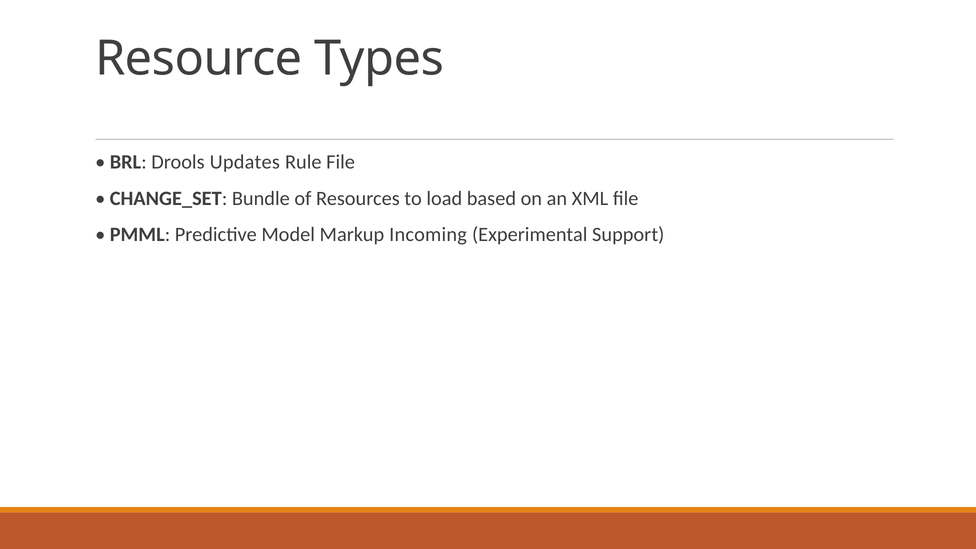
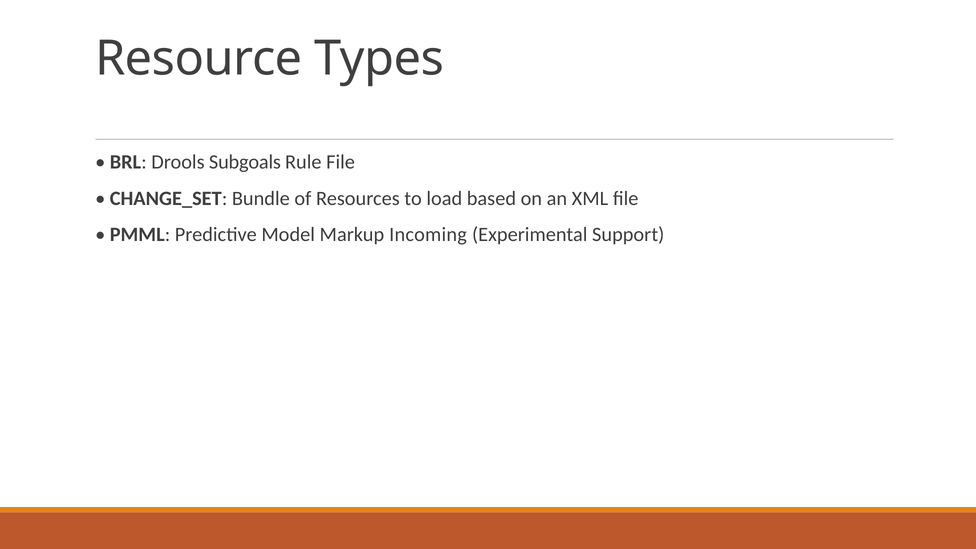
Updates: Updates -> Subgoals
